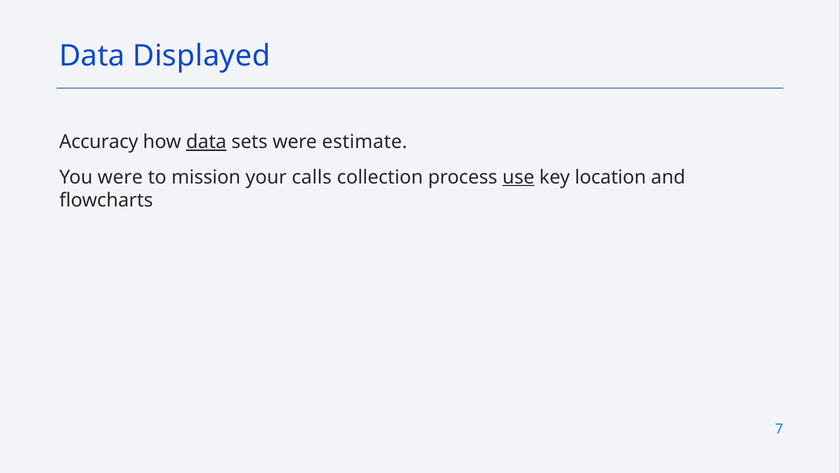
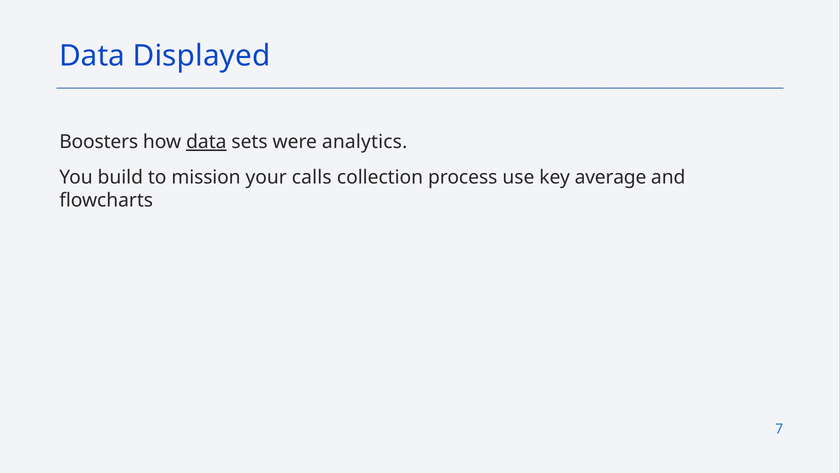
Accuracy: Accuracy -> Boosters
estimate: estimate -> analytics
You were: were -> build
use underline: present -> none
location: location -> average
